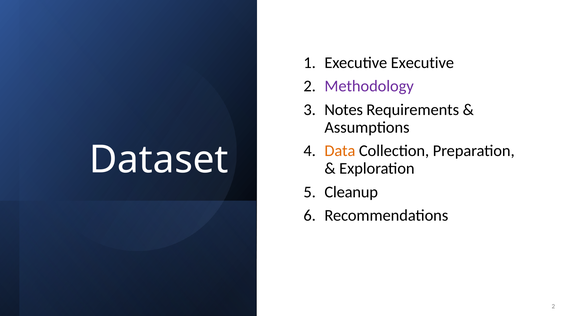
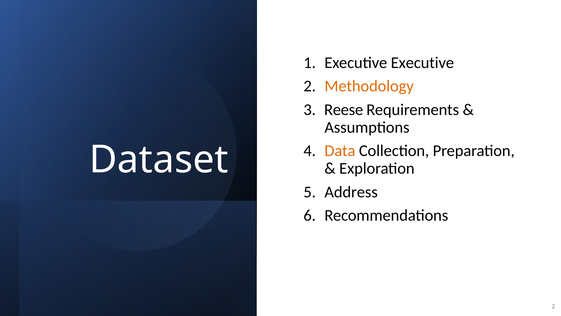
Methodology colour: purple -> orange
Notes: Notes -> Reese
Cleanup: Cleanup -> Address
